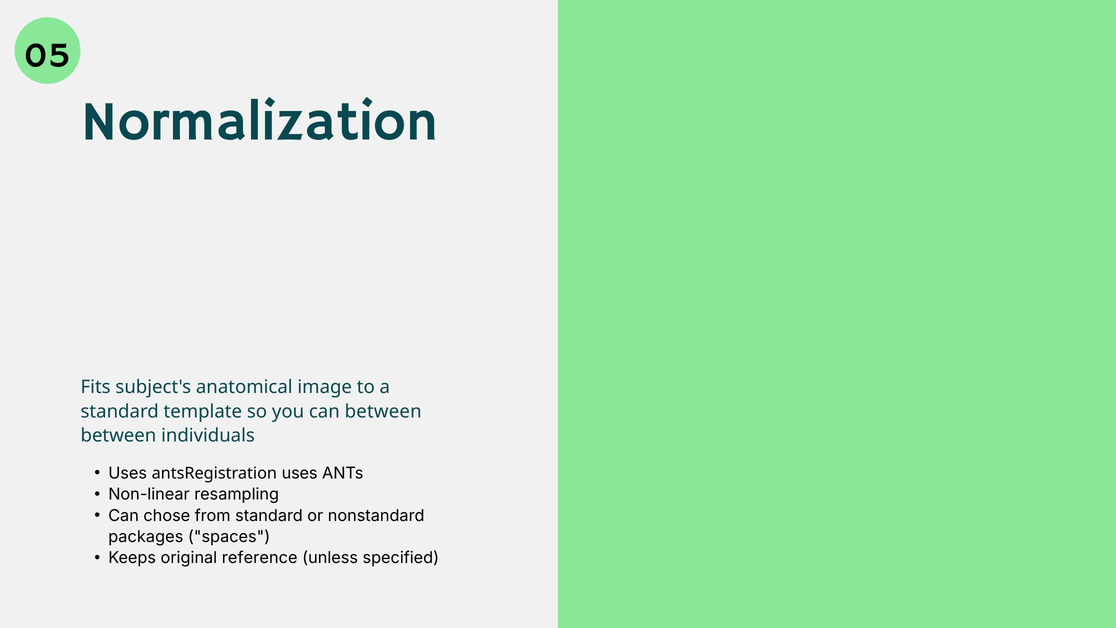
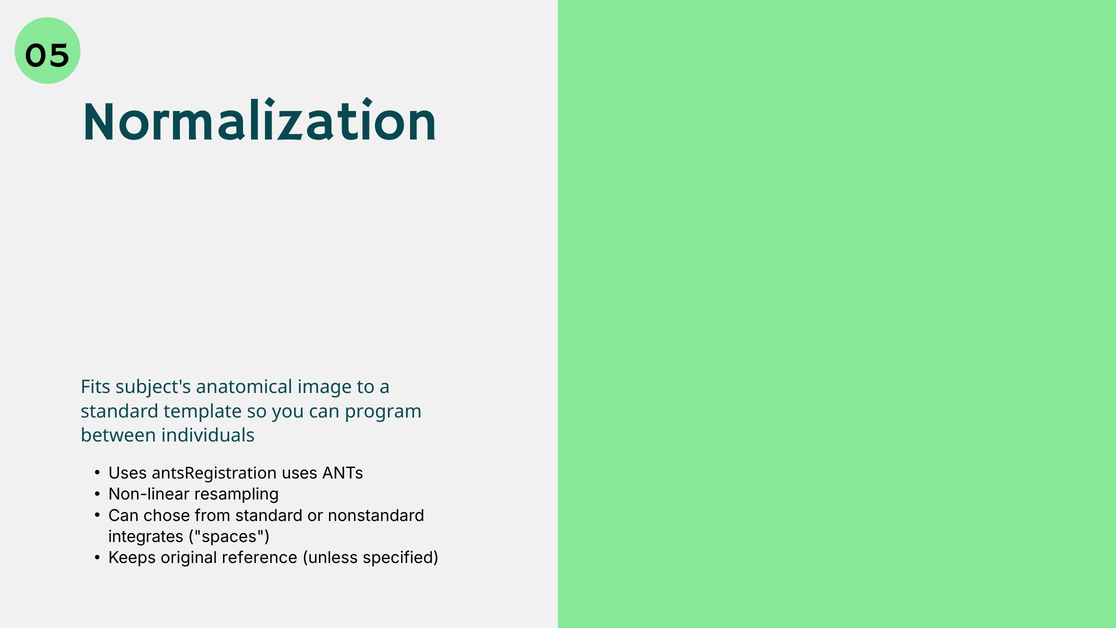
can between: between -> program
packages: packages -> integrates
